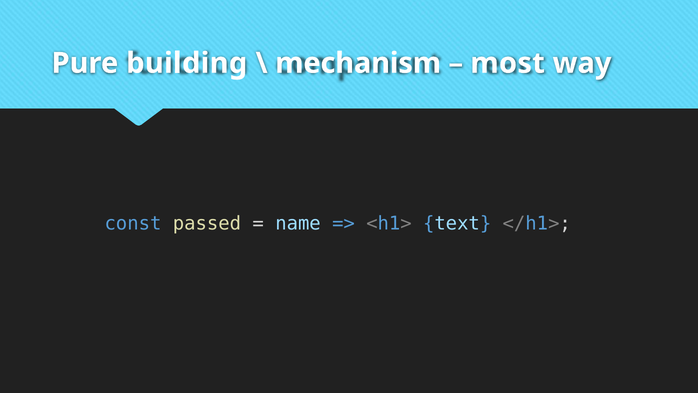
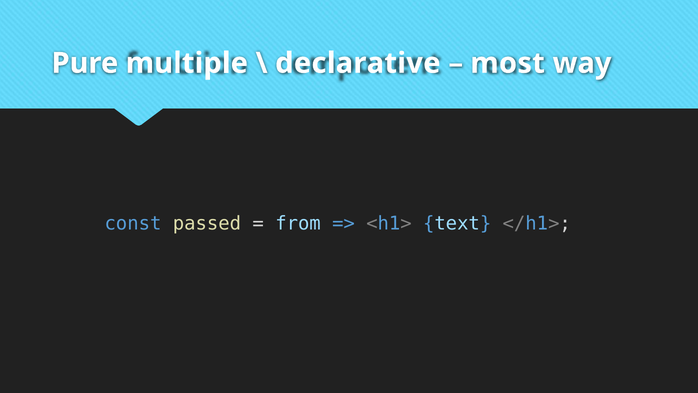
building: building -> multiple
mechanism: mechanism -> declarative
name: name -> from
